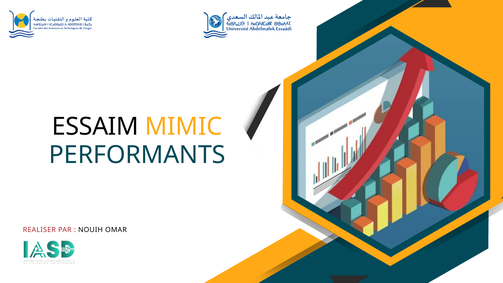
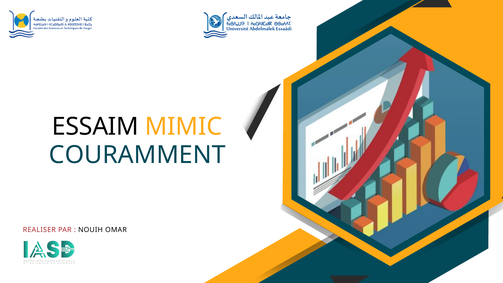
PERFORMANTS: PERFORMANTS -> COURAMMENT
